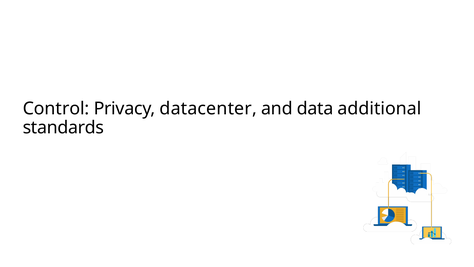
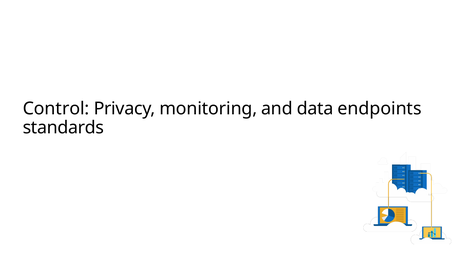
datacenter: datacenter -> monitoring
additional: additional -> endpoints
